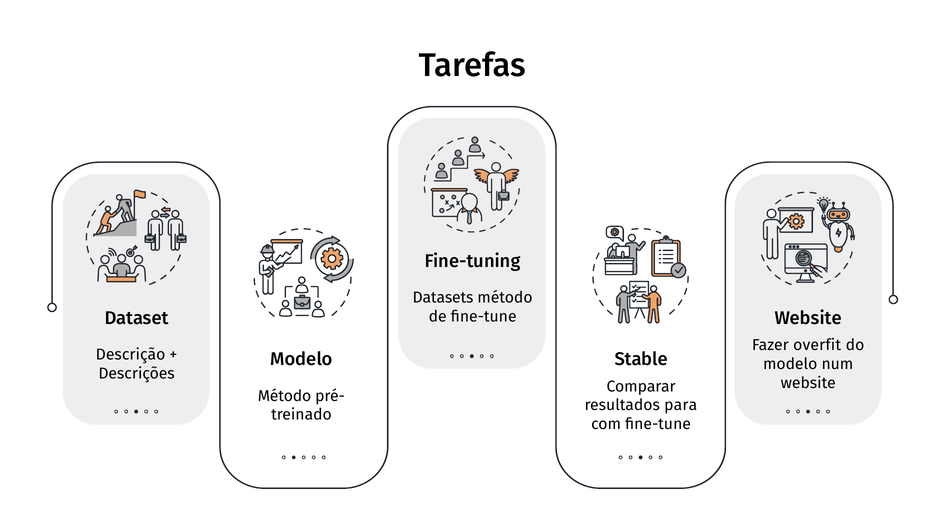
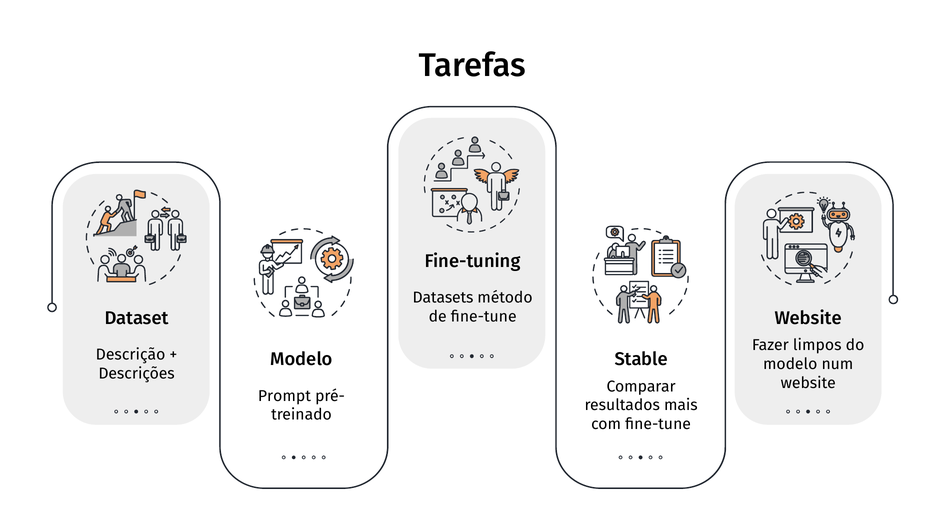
overfit: overfit -> limpos
Método at (285, 396): Método -> Prompt
para: para -> mais
